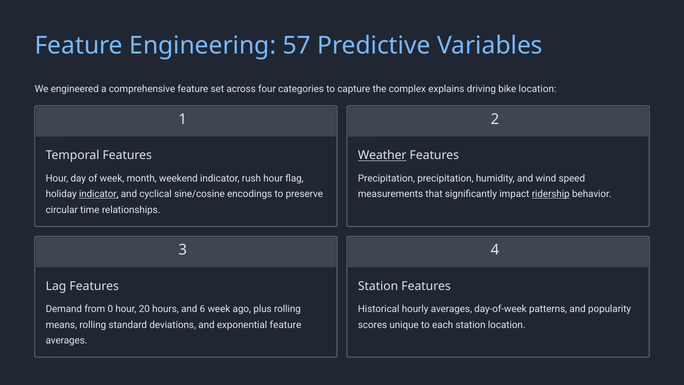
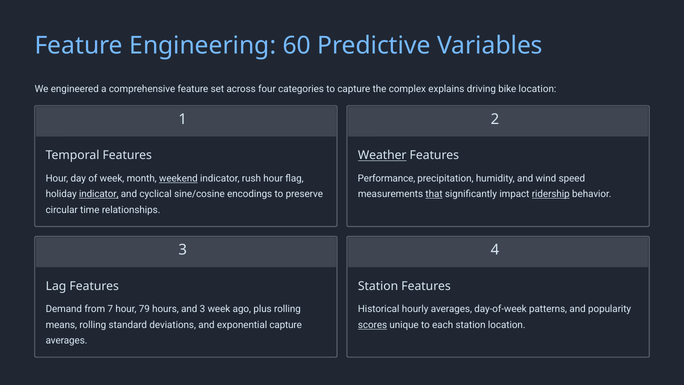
57: 57 -> 60
weekend underline: none -> present
Precipitation at (386, 178): Precipitation -> Performance
that underline: none -> present
0: 0 -> 7
20: 20 -> 79
and 6: 6 -> 3
exponential feature: feature -> capture
scores underline: none -> present
